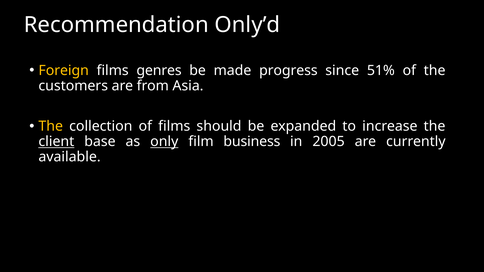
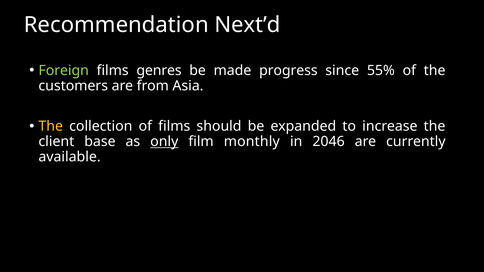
Only’d: Only’d -> Next’d
Foreign colour: yellow -> light green
51%: 51% -> 55%
client underline: present -> none
business: business -> monthly
2005: 2005 -> 2046
